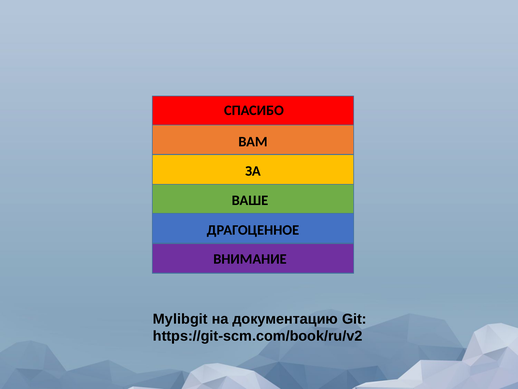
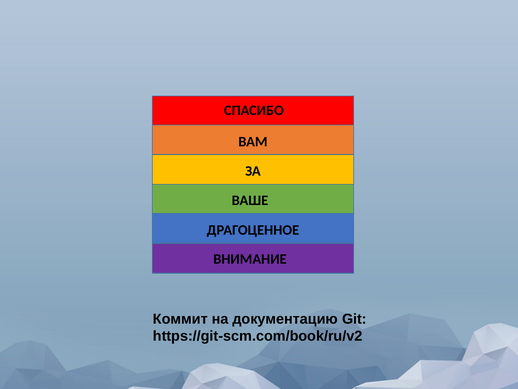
Mylibgit: Mylibgit -> Коммит
